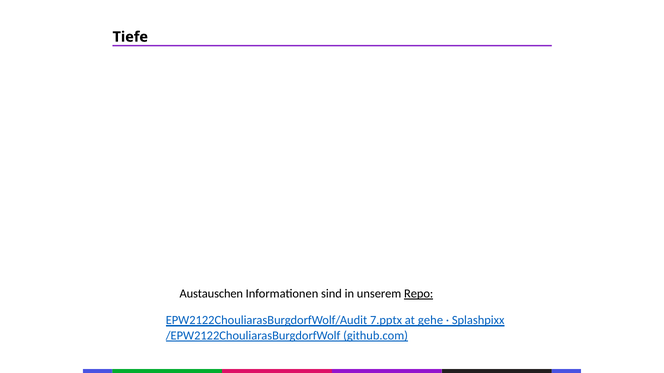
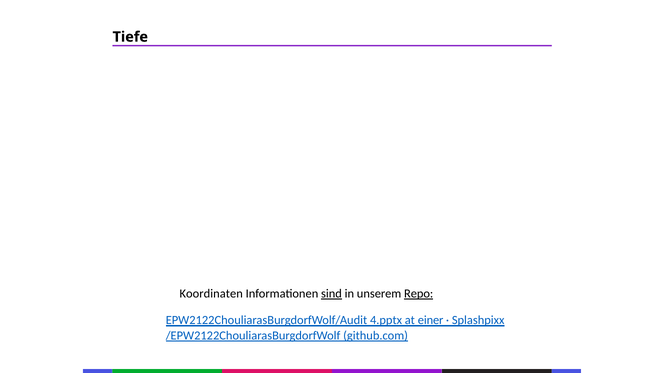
Austauschen: Austauschen -> Koordinaten
sind underline: none -> present
7.pptx: 7.pptx -> 4.pptx
gehe: gehe -> einer
